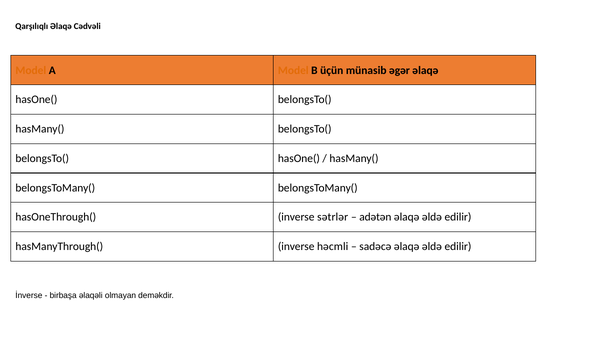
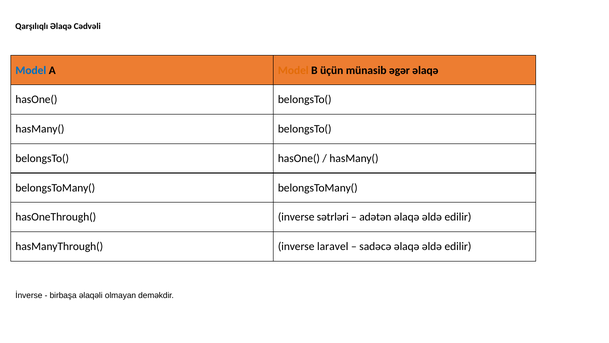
Model at (31, 70) colour: orange -> blue
sətrlər: sətrlər -> sətrləri
həcmli: həcmli -> laravel
